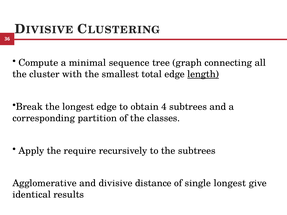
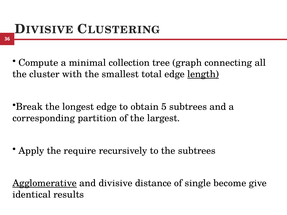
sequence: sequence -> collection
4: 4 -> 5
classes: classes -> largest
Agglomerative underline: none -> present
single longest: longest -> become
